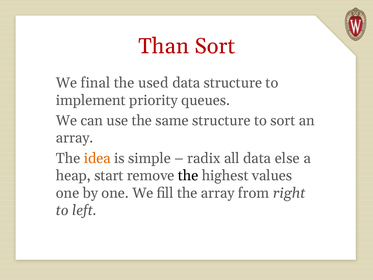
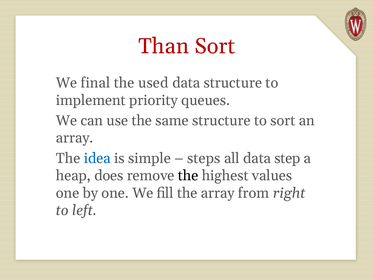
idea colour: orange -> blue
radix: radix -> steps
else: else -> step
start: start -> does
